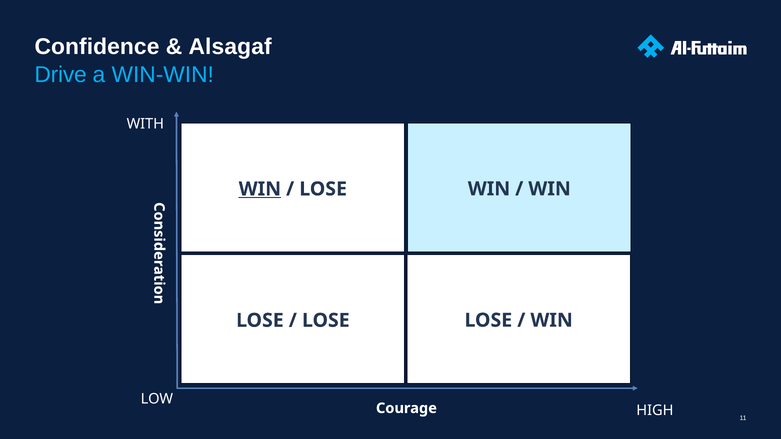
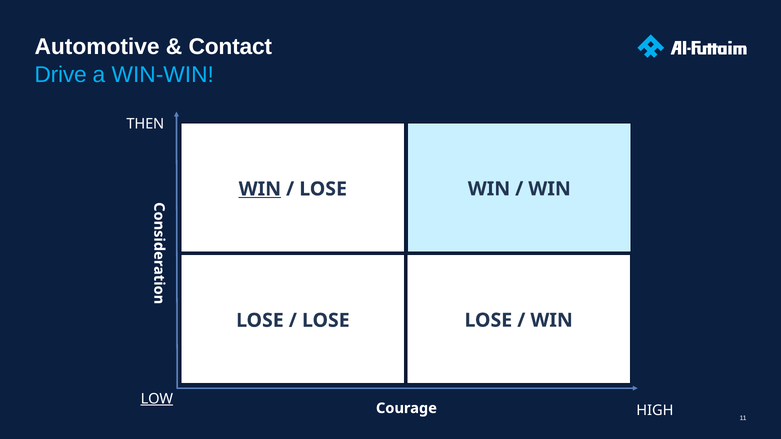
Confidence: Confidence -> Automotive
Alsagaf: Alsagaf -> Contact
WITH: WITH -> THEN
LOW underline: none -> present
